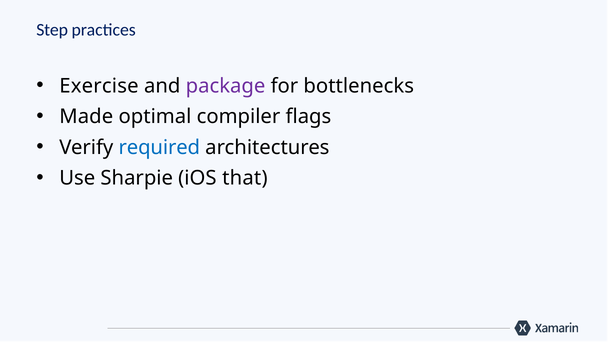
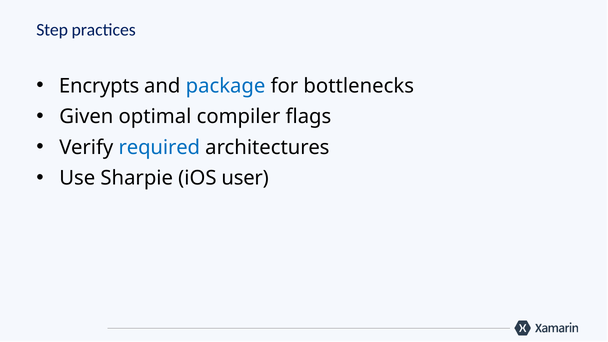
Exercise: Exercise -> Encrypts
package colour: purple -> blue
Made: Made -> Given
that: that -> user
